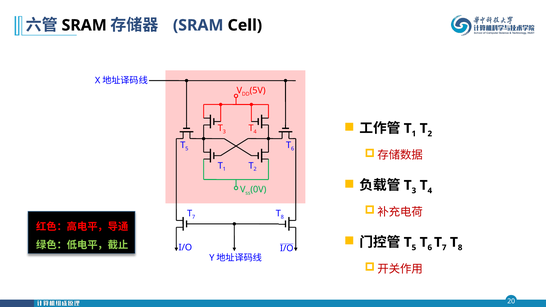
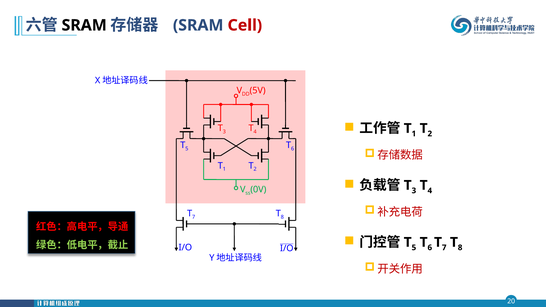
Cell colour: black -> red
